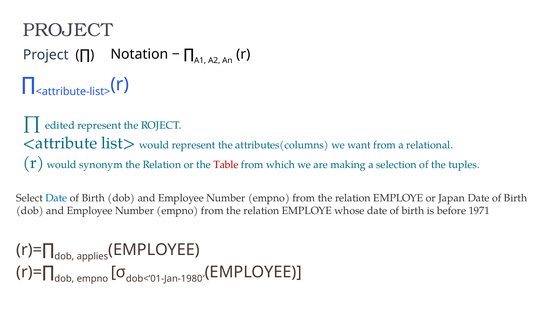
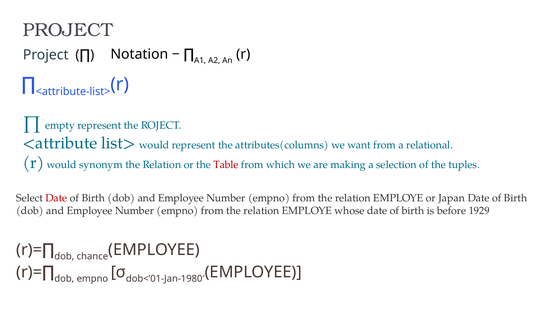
edited: edited -> empty
Date at (56, 198) colour: blue -> red
1971: 1971 -> 1929
applies: applies -> chance
